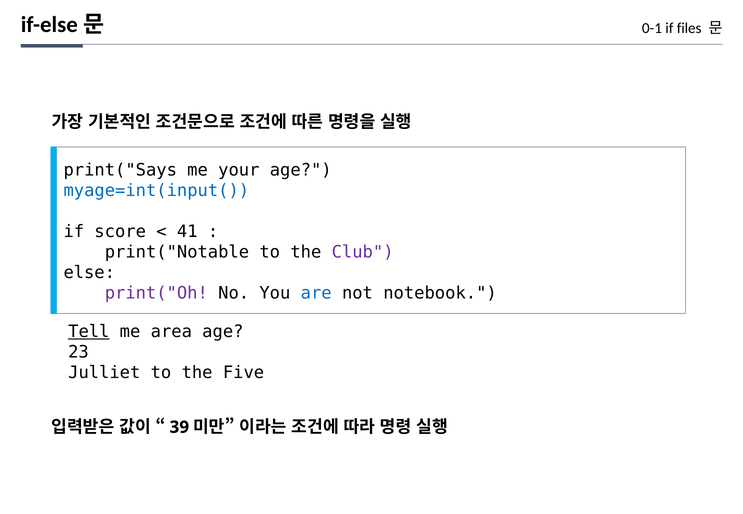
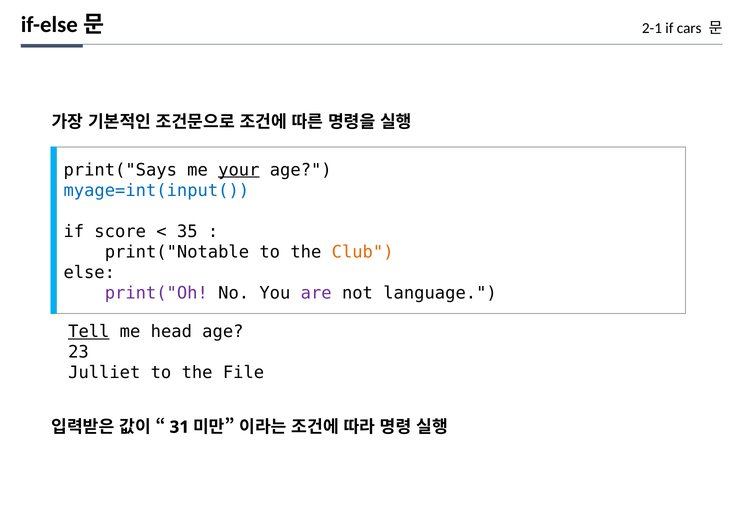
0-1: 0-1 -> 2-1
files: files -> cars
your underline: none -> present
41: 41 -> 35
Club colour: purple -> orange
are colour: blue -> purple
notebook: notebook -> language
area: area -> head
Five: Five -> File
39: 39 -> 31
